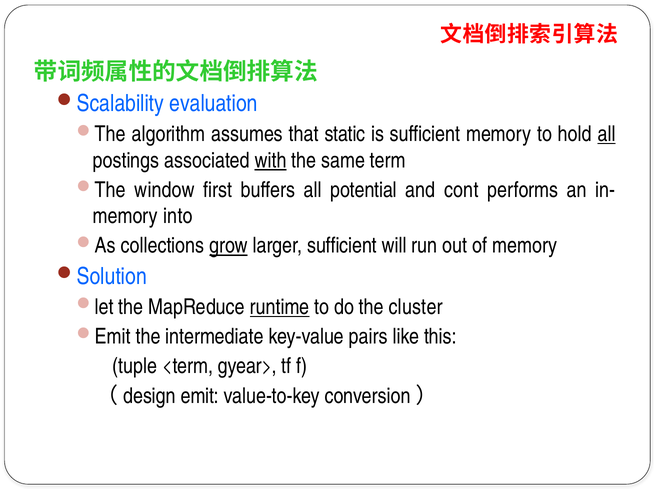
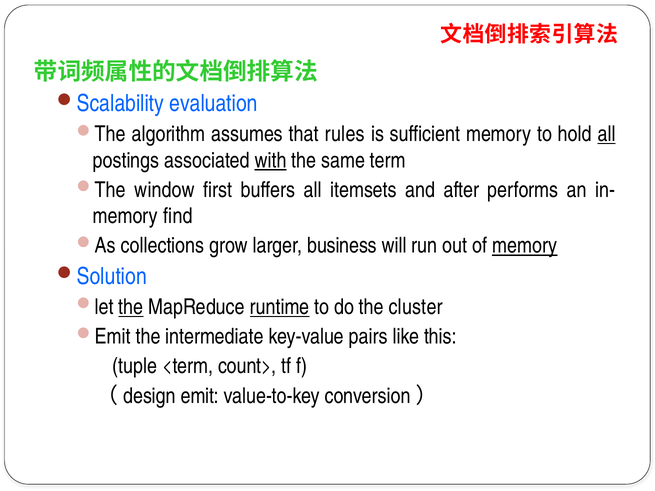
static: static -> rules
potential: potential -> itemsets
cont: cont -> after
into: into -> find
grow underline: present -> none
larger sufficient: sufficient -> business
memory at (525, 246) underline: none -> present
the at (131, 307) underline: none -> present
gyear>: gyear> -> count>
